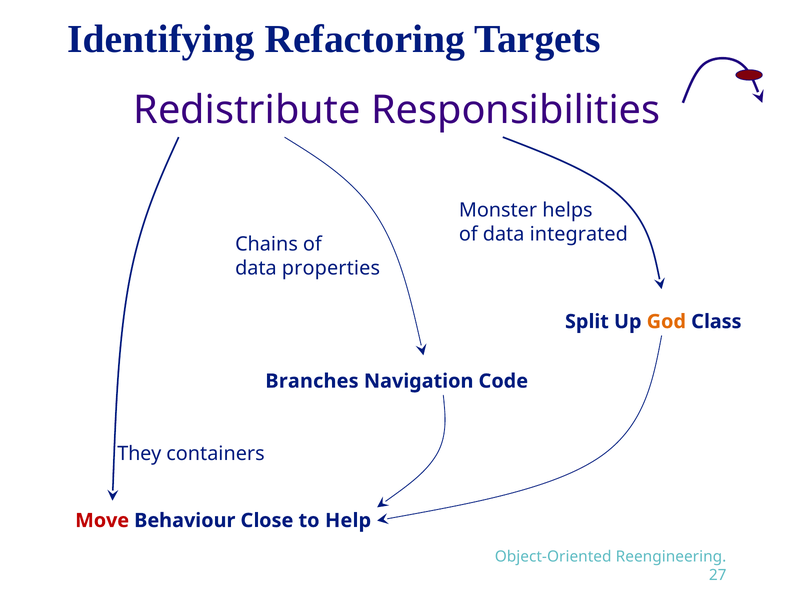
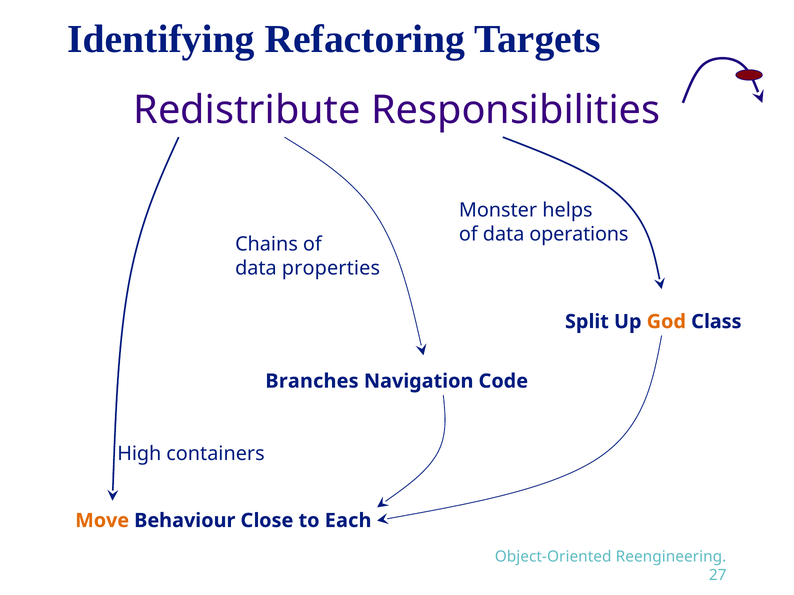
integrated: integrated -> operations
They: They -> High
Move colour: red -> orange
Help: Help -> Each
